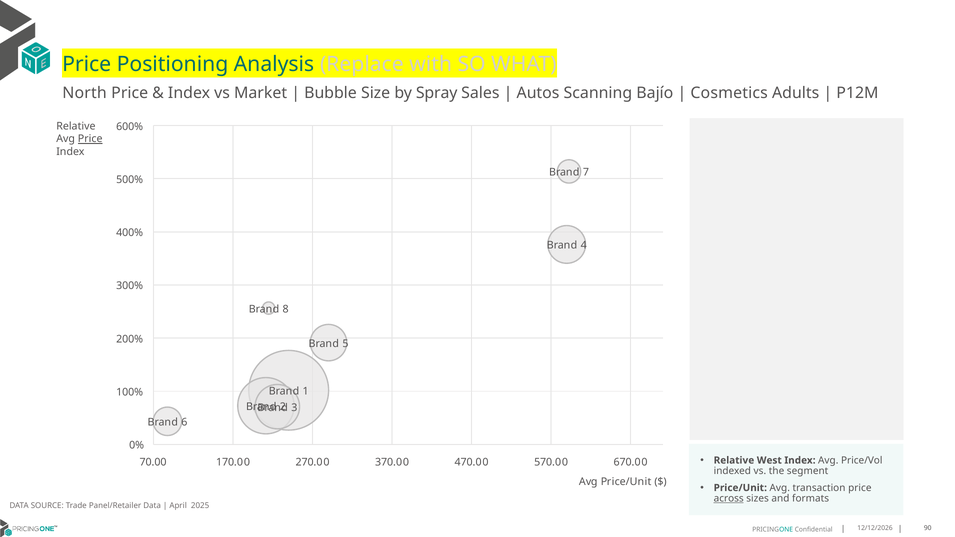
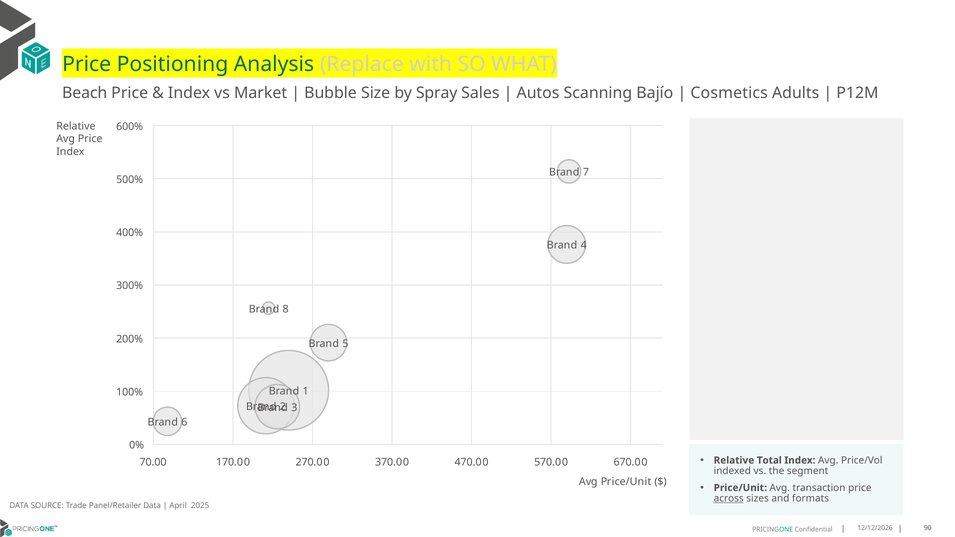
North: North -> Beach
Price at (90, 139) underline: present -> none
West: West -> Total
